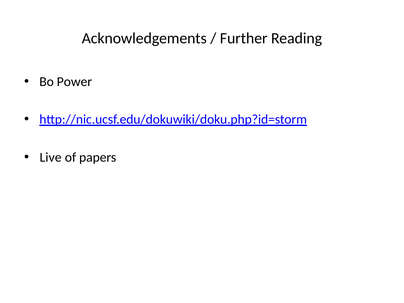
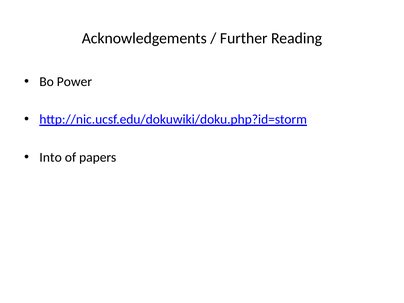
Live: Live -> Into
